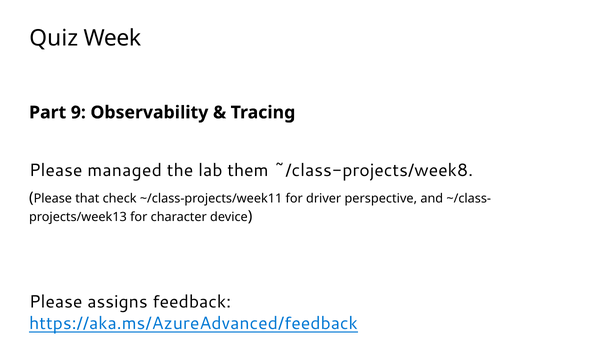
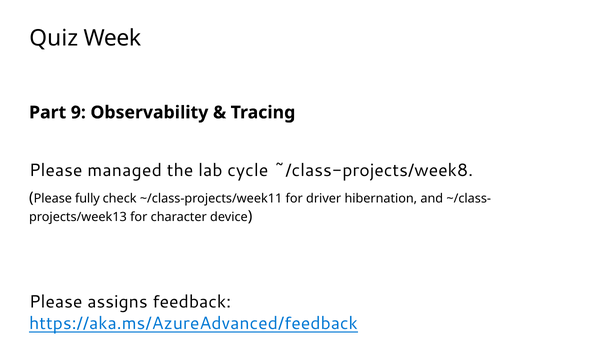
them: them -> cycle
that: that -> fully
perspective: perspective -> hibernation
